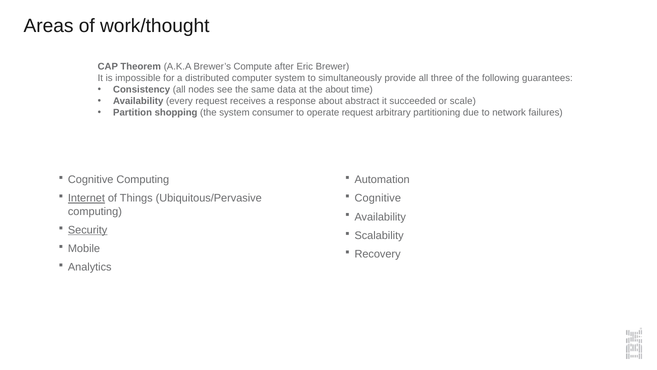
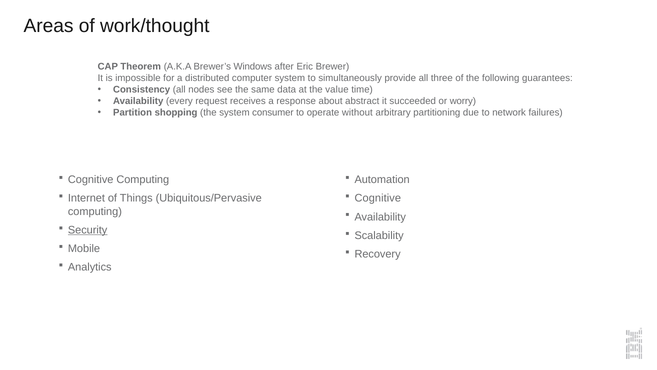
Compute: Compute -> Windows
the about: about -> value
scale: scale -> worry
operate request: request -> without
Internet underline: present -> none
